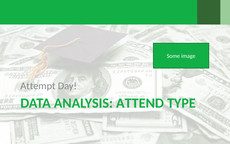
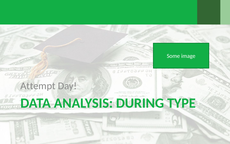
ATTEND: ATTEND -> DURING
